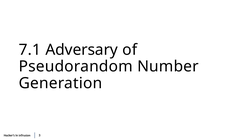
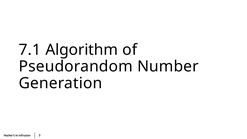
Adversary: Adversary -> Algorithm
